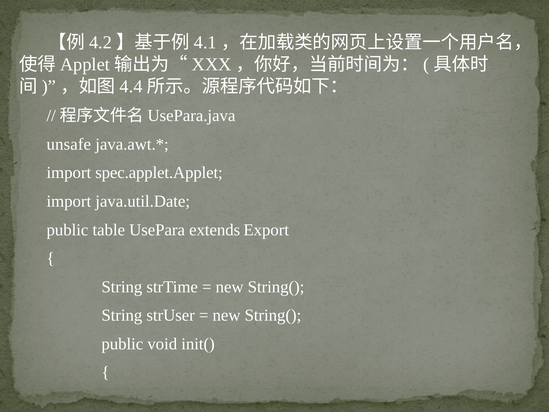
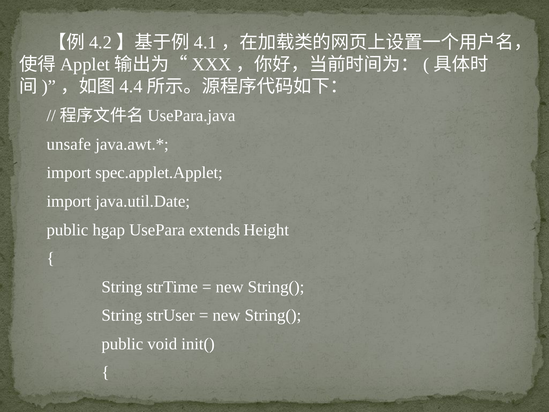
table: table -> hgap
Export: Export -> Height
